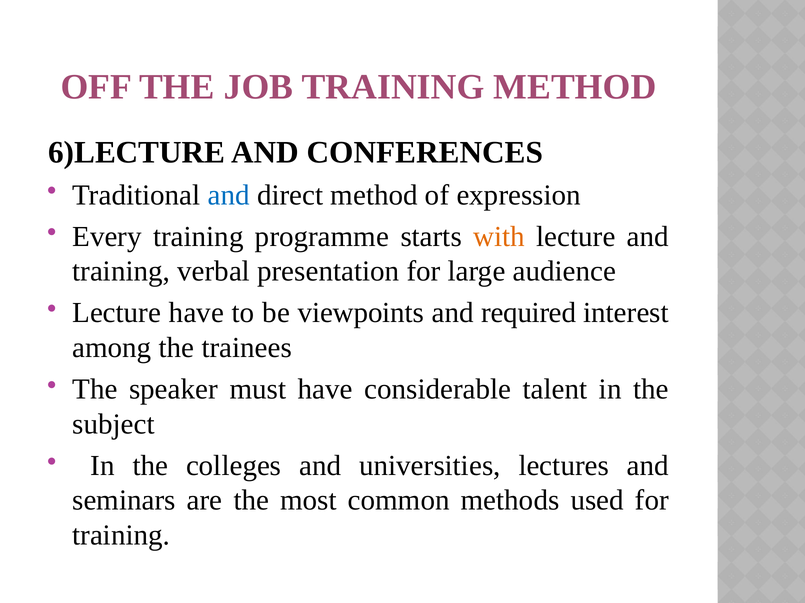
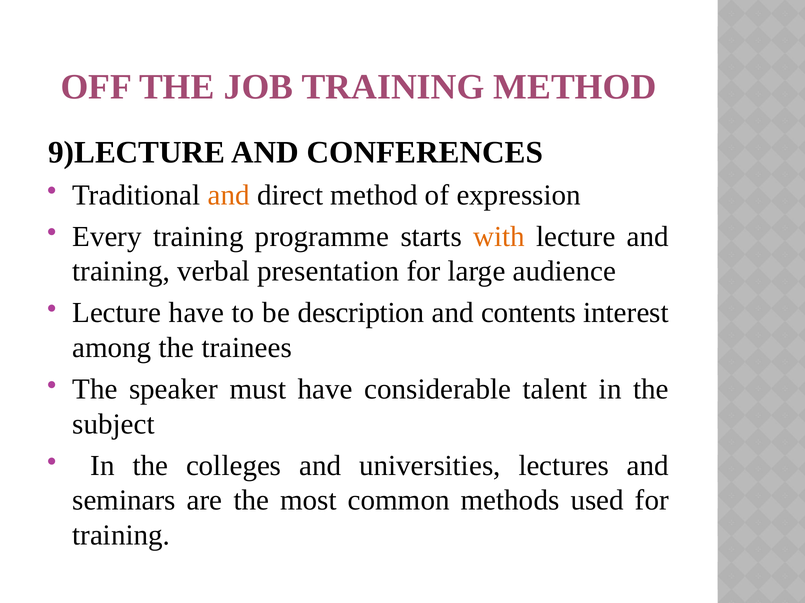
6)LECTURE: 6)LECTURE -> 9)LECTURE
and at (229, 195) colour: blue -> orange
viewpoints: viewpoints -> description
required: required -> contents
